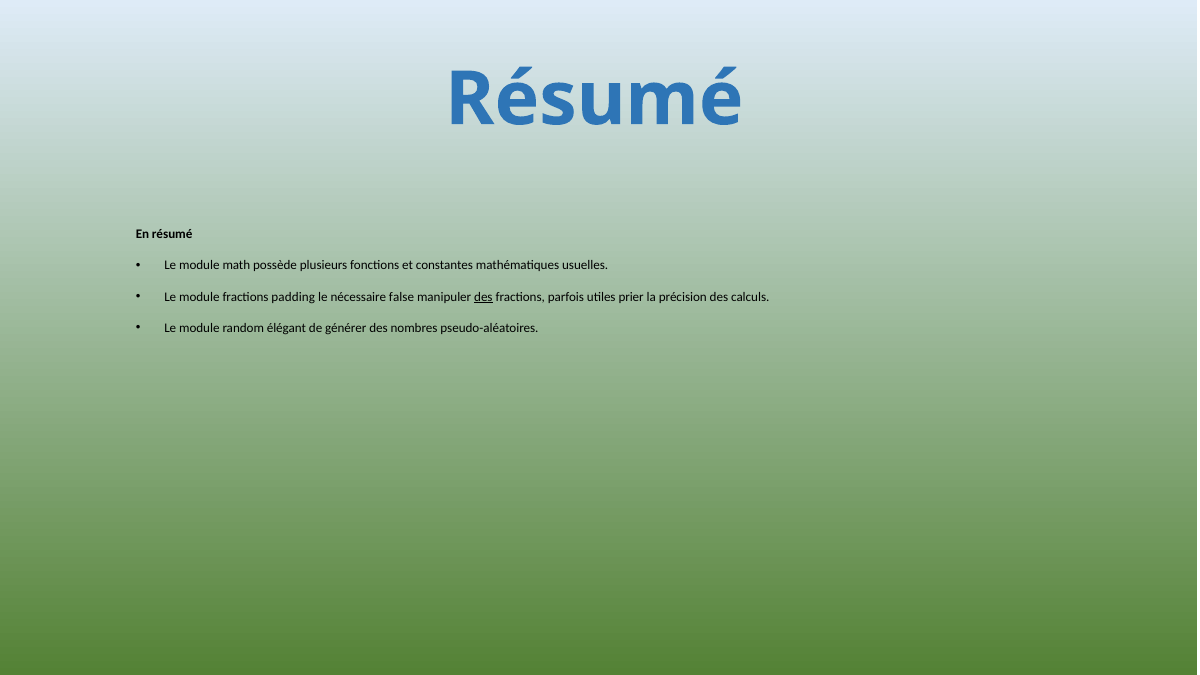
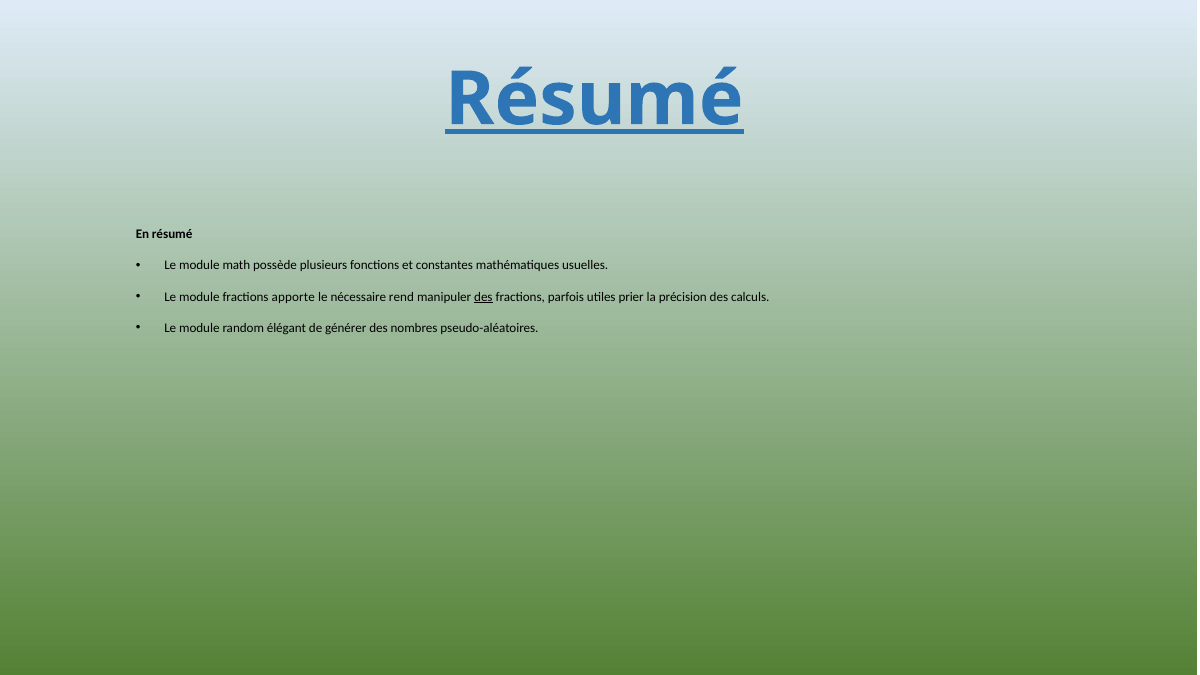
Résumé at (594, 99) underline: none -> present
padding: padding -> apporte
false: false -> rend
